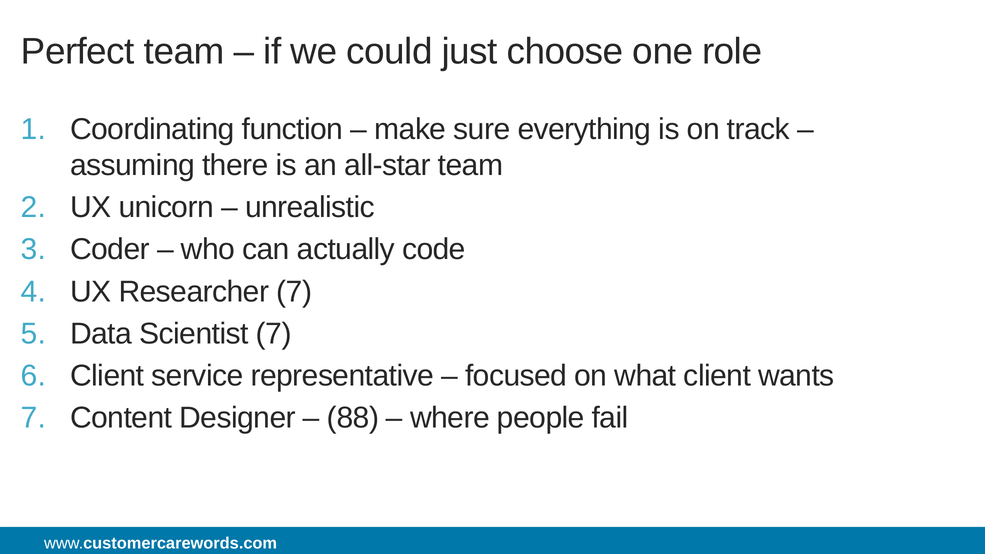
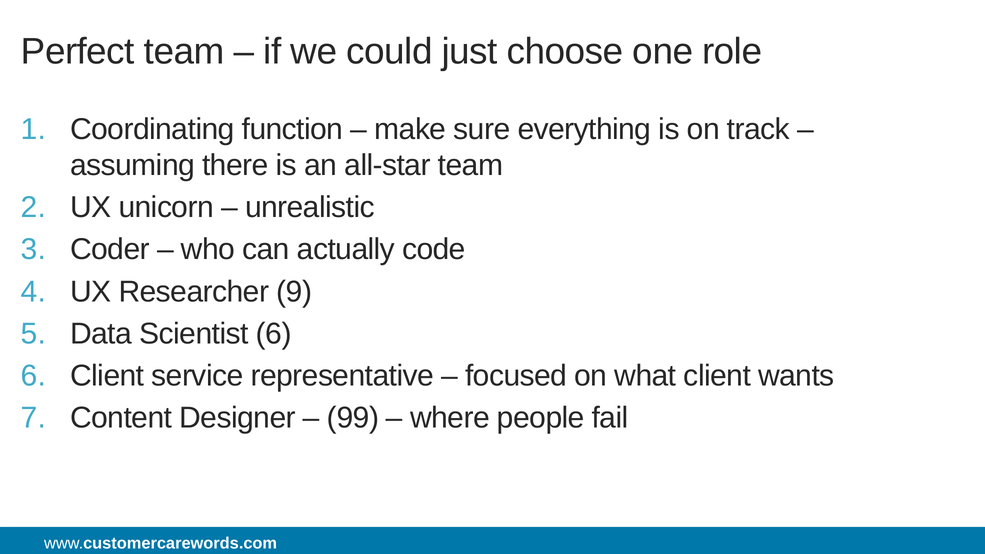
Researcher 7: 7 -> 9
Scientist 7: 7 -> 6
88: 88 -> 99
